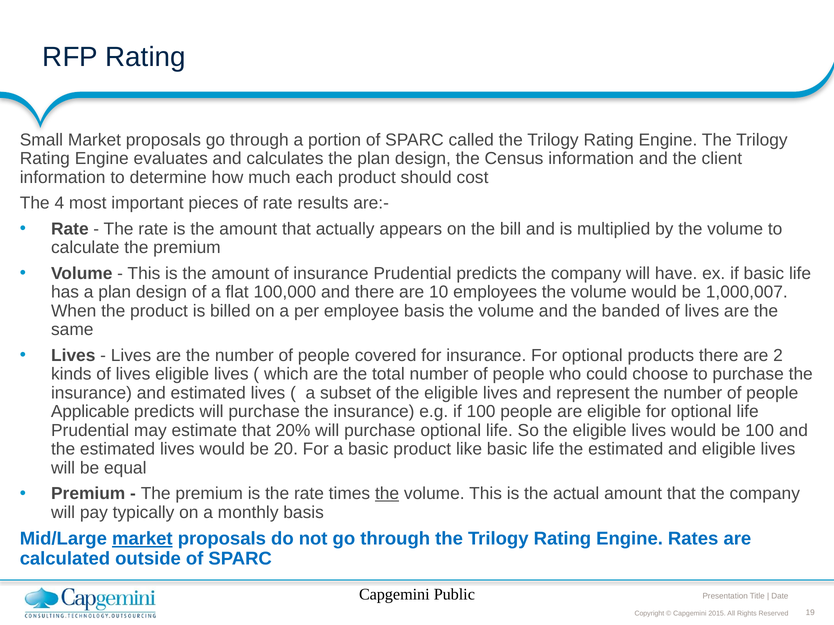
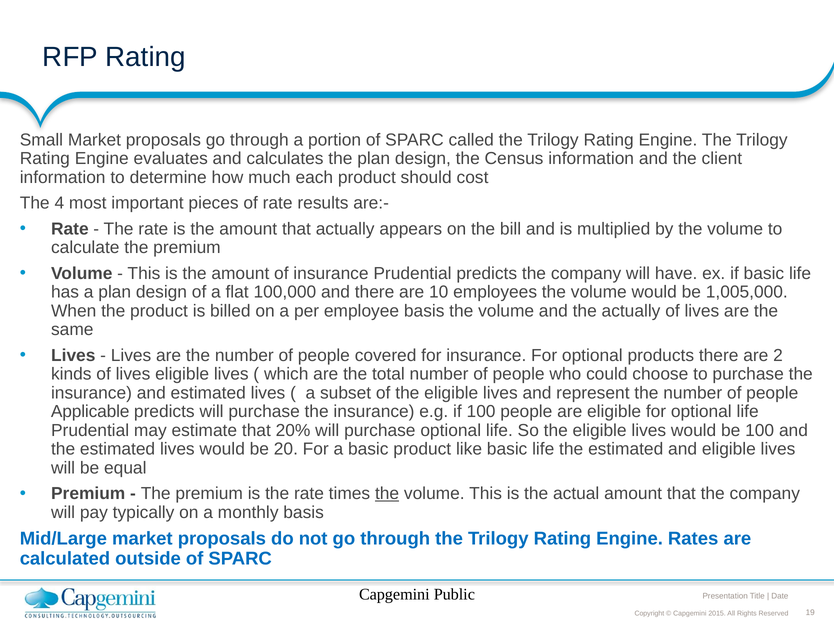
1,000,007: 1,000,007 -> 1,005,000
the banded: banded -> actually
market at (142, 539) underline: present -> none
